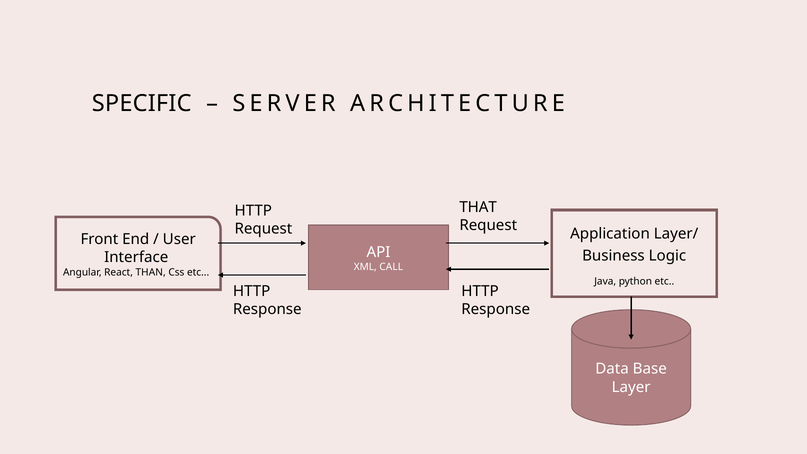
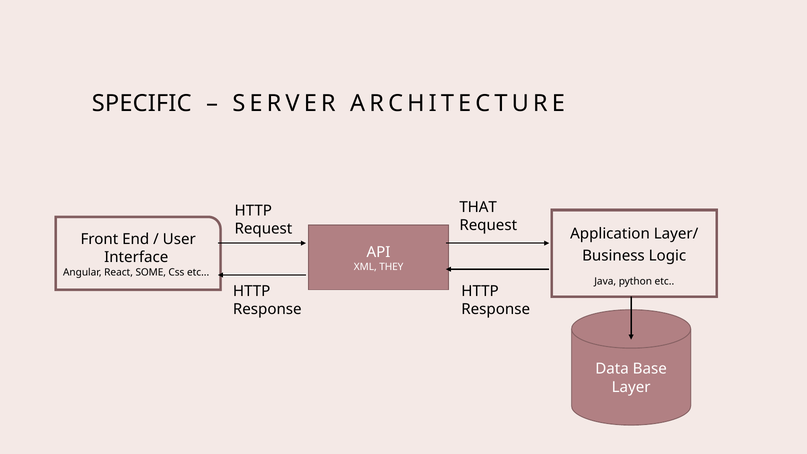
CALL: CALL -> THEY
THAN: THAN -> SOME
